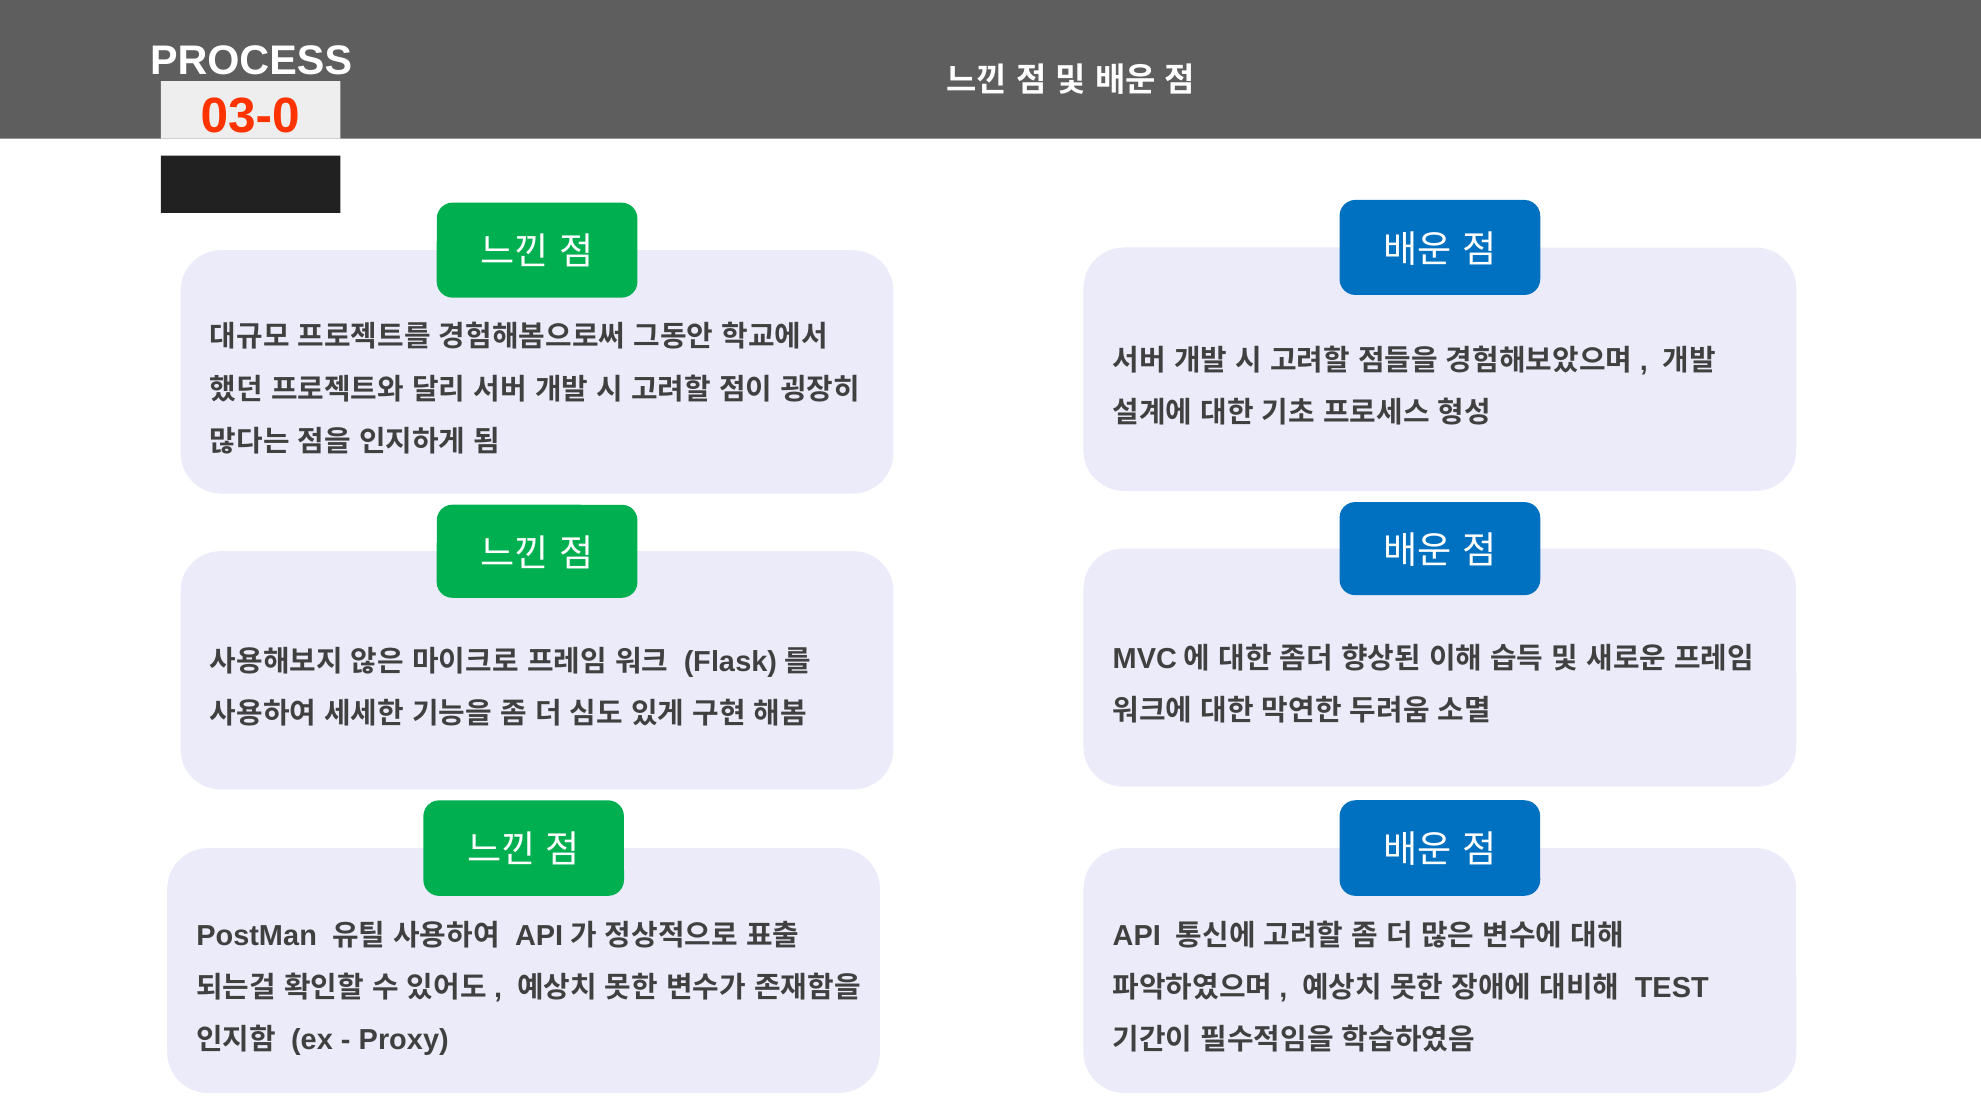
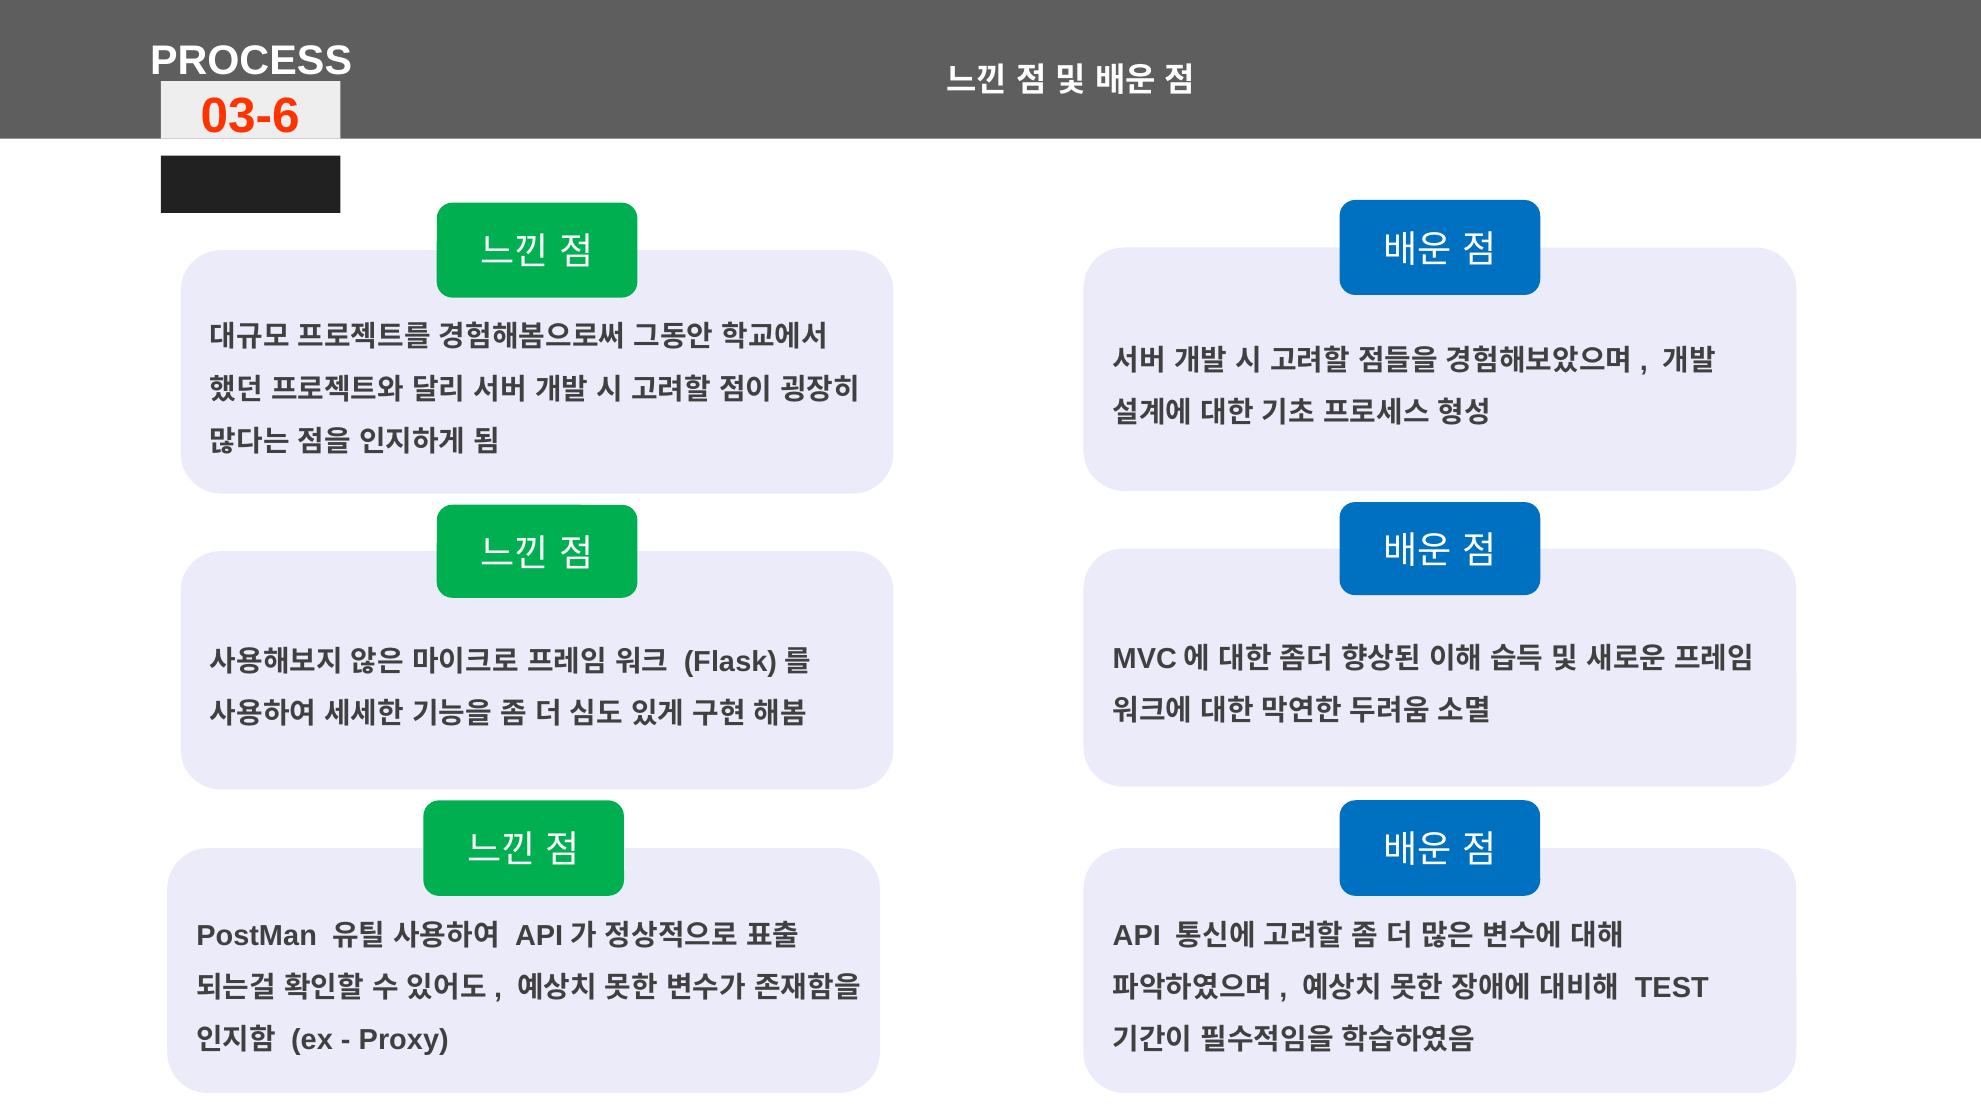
03-0: 03-0 -> 03-6
